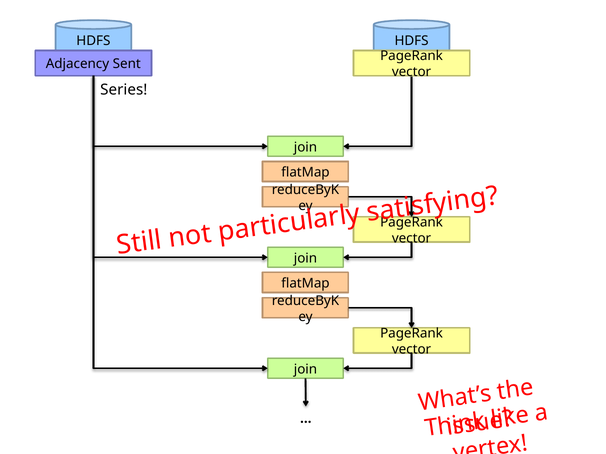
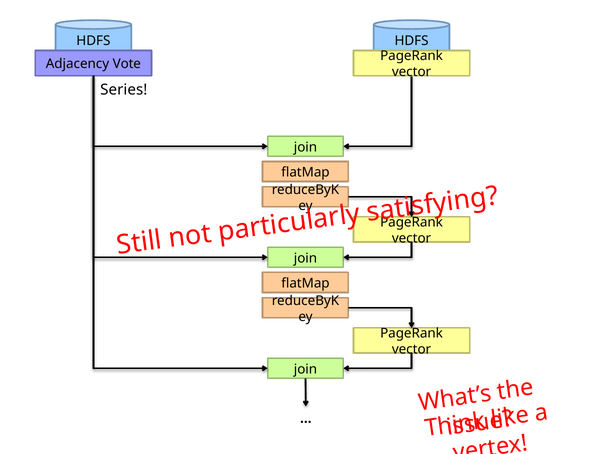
Sent: Sent -> Vote
